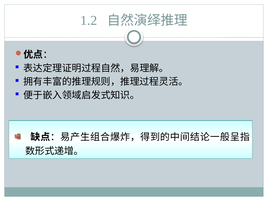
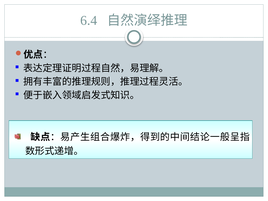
1.2: 1.2 -> 6.4
